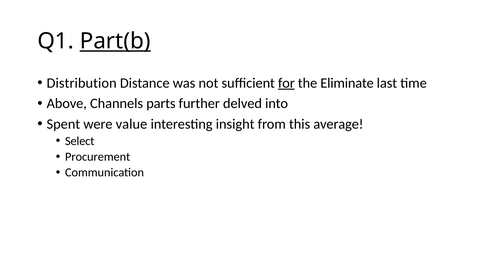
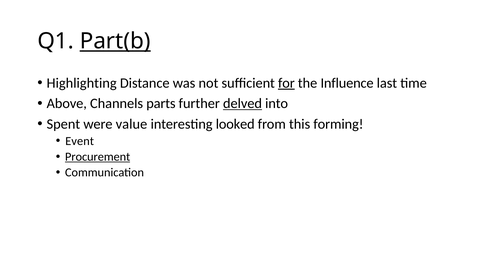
Distribution: Distribution -> Highlighting
Eliminate: Eliminate -> Influence
delved underline: none -> present
insight: insight -> looked
average: average -> forming
Select: Select -> Event
Procurement underline: none -> present
